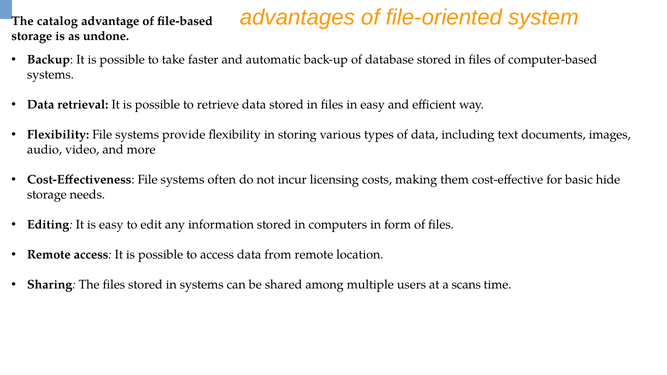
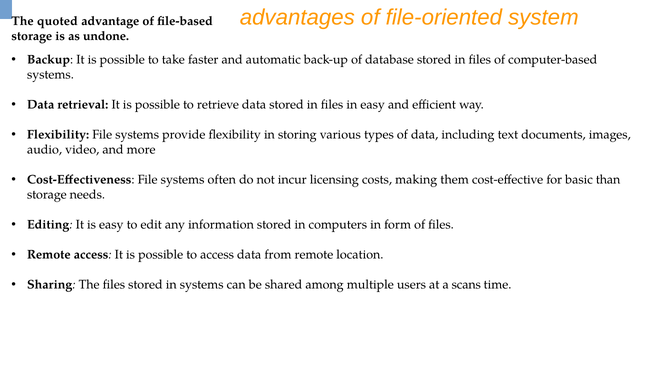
catalog: catalog -> quoted
hide: hide -> than
